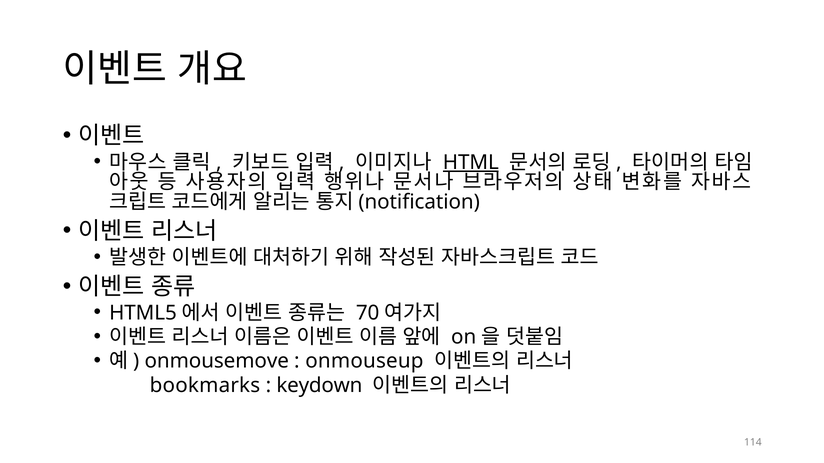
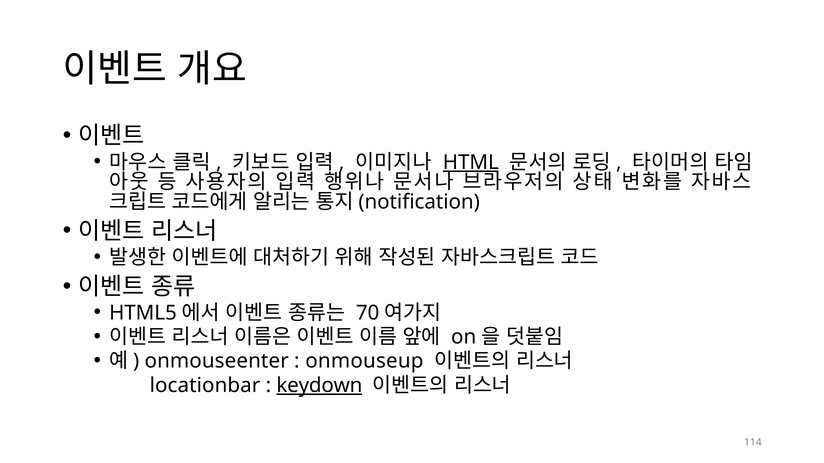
onmousemove: onmousemove -> onmouseenter
bookmarks: bookmarks -> locationbar
keydown underline: none -> present
